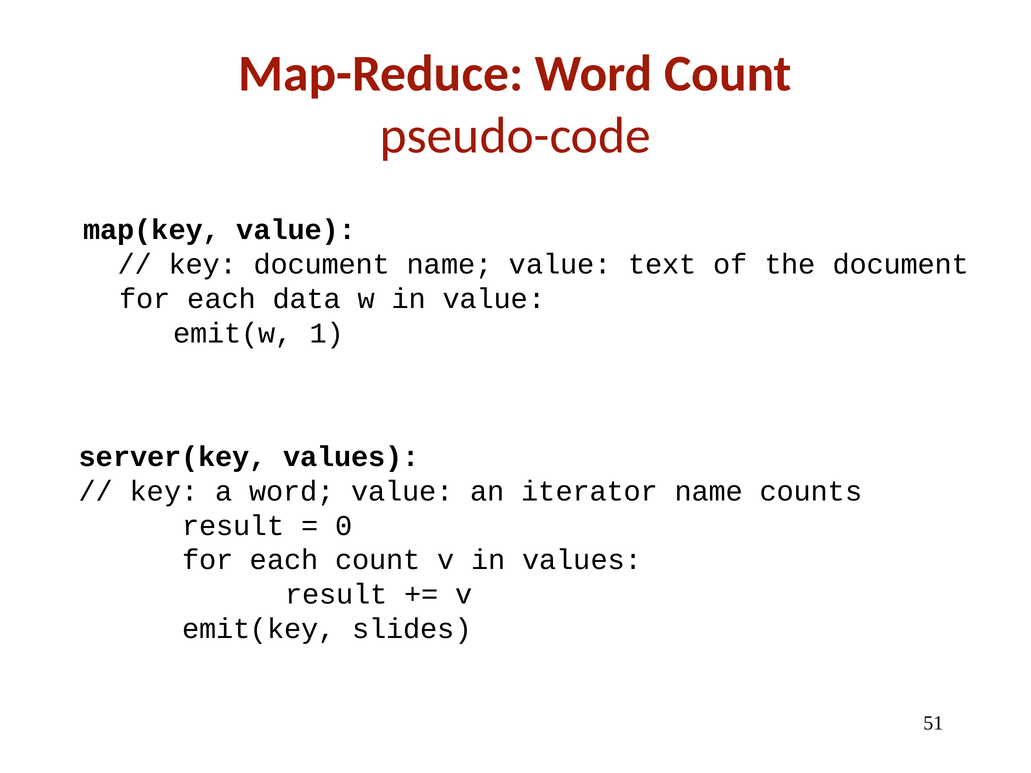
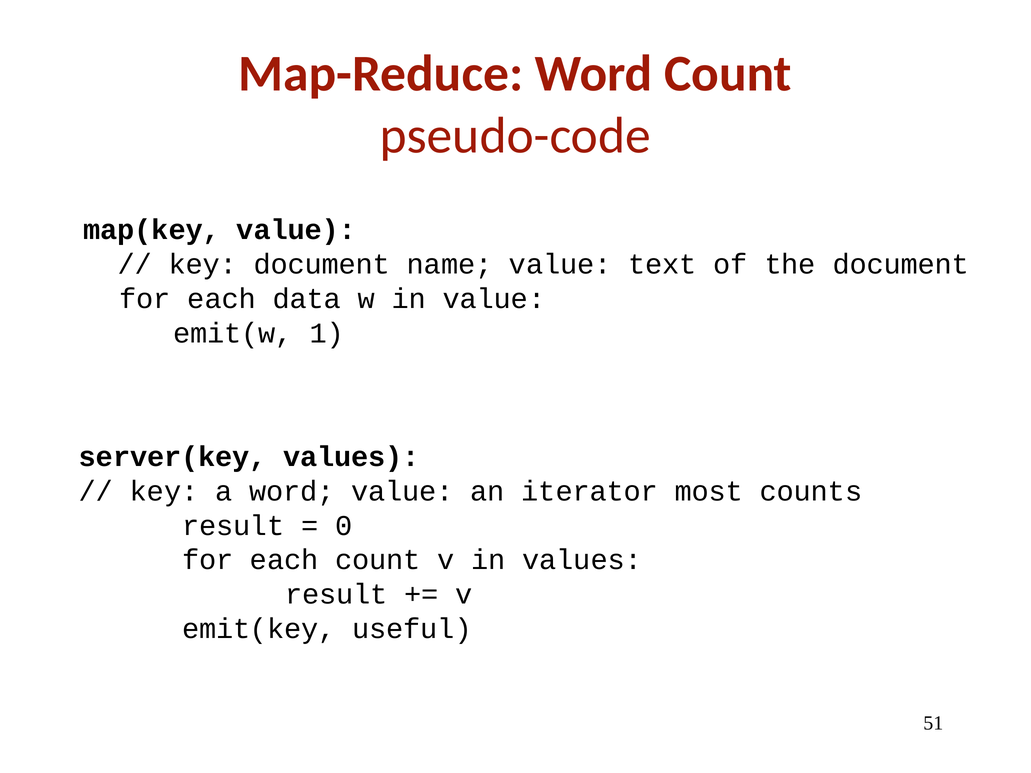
iterator name: name -> most
slides: slides -> useful
